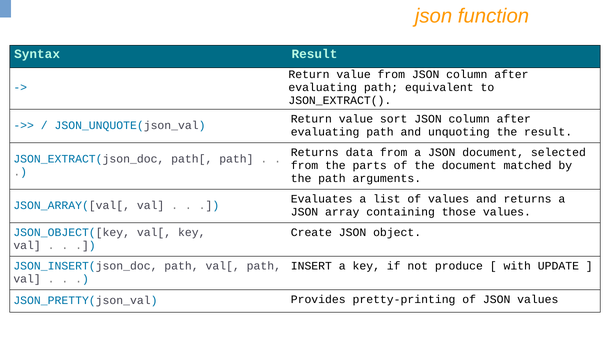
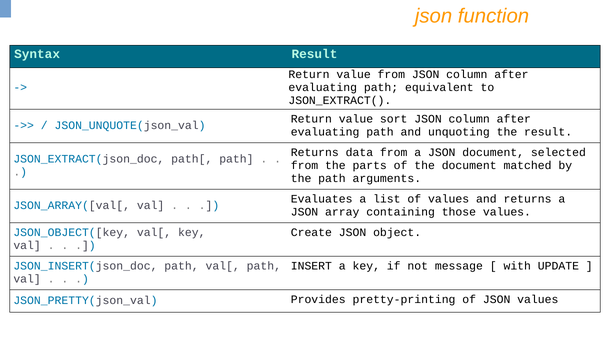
produce: produce -> message
